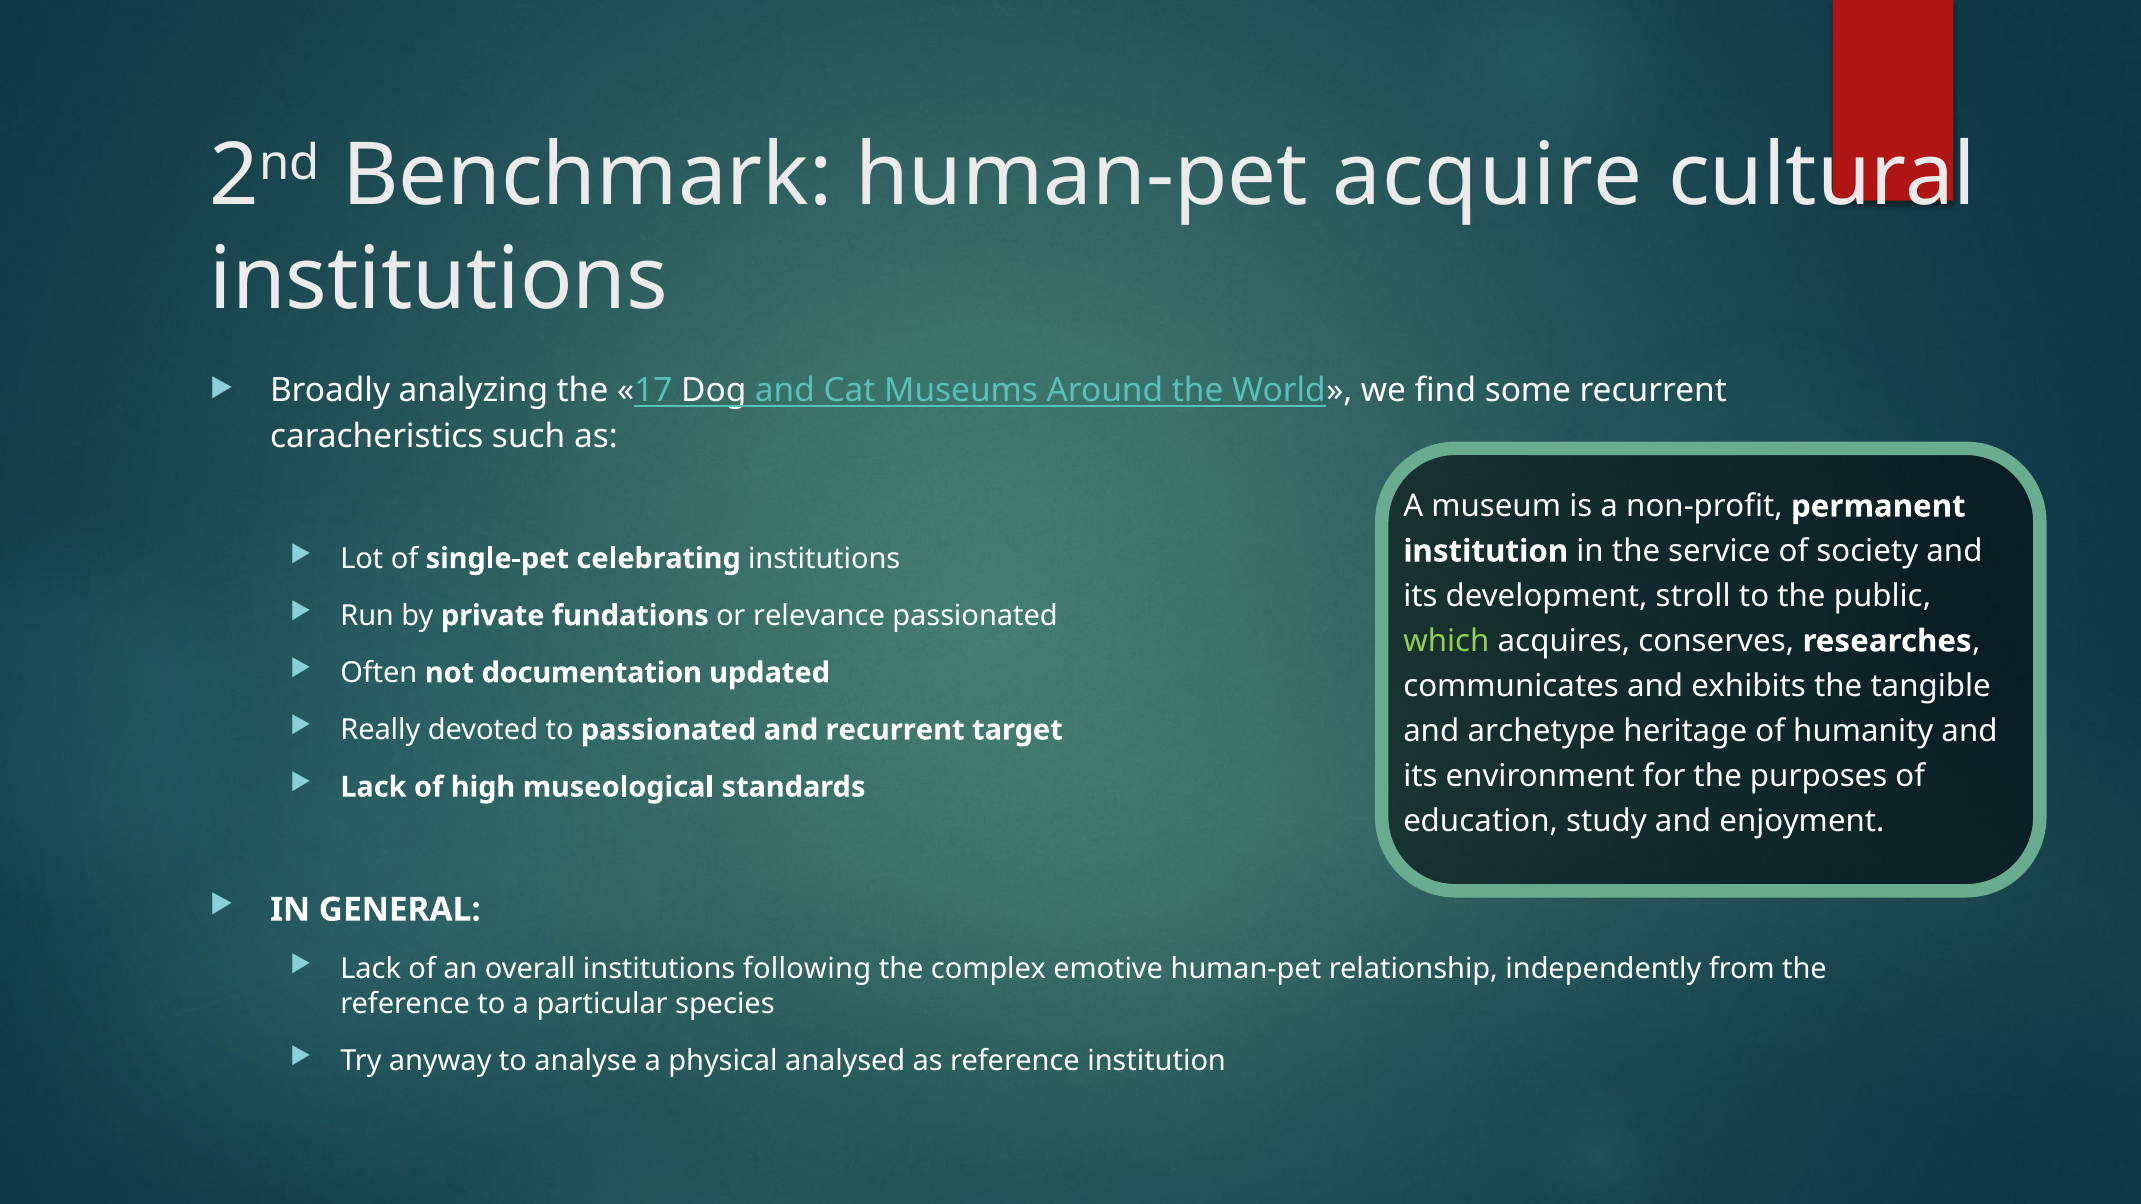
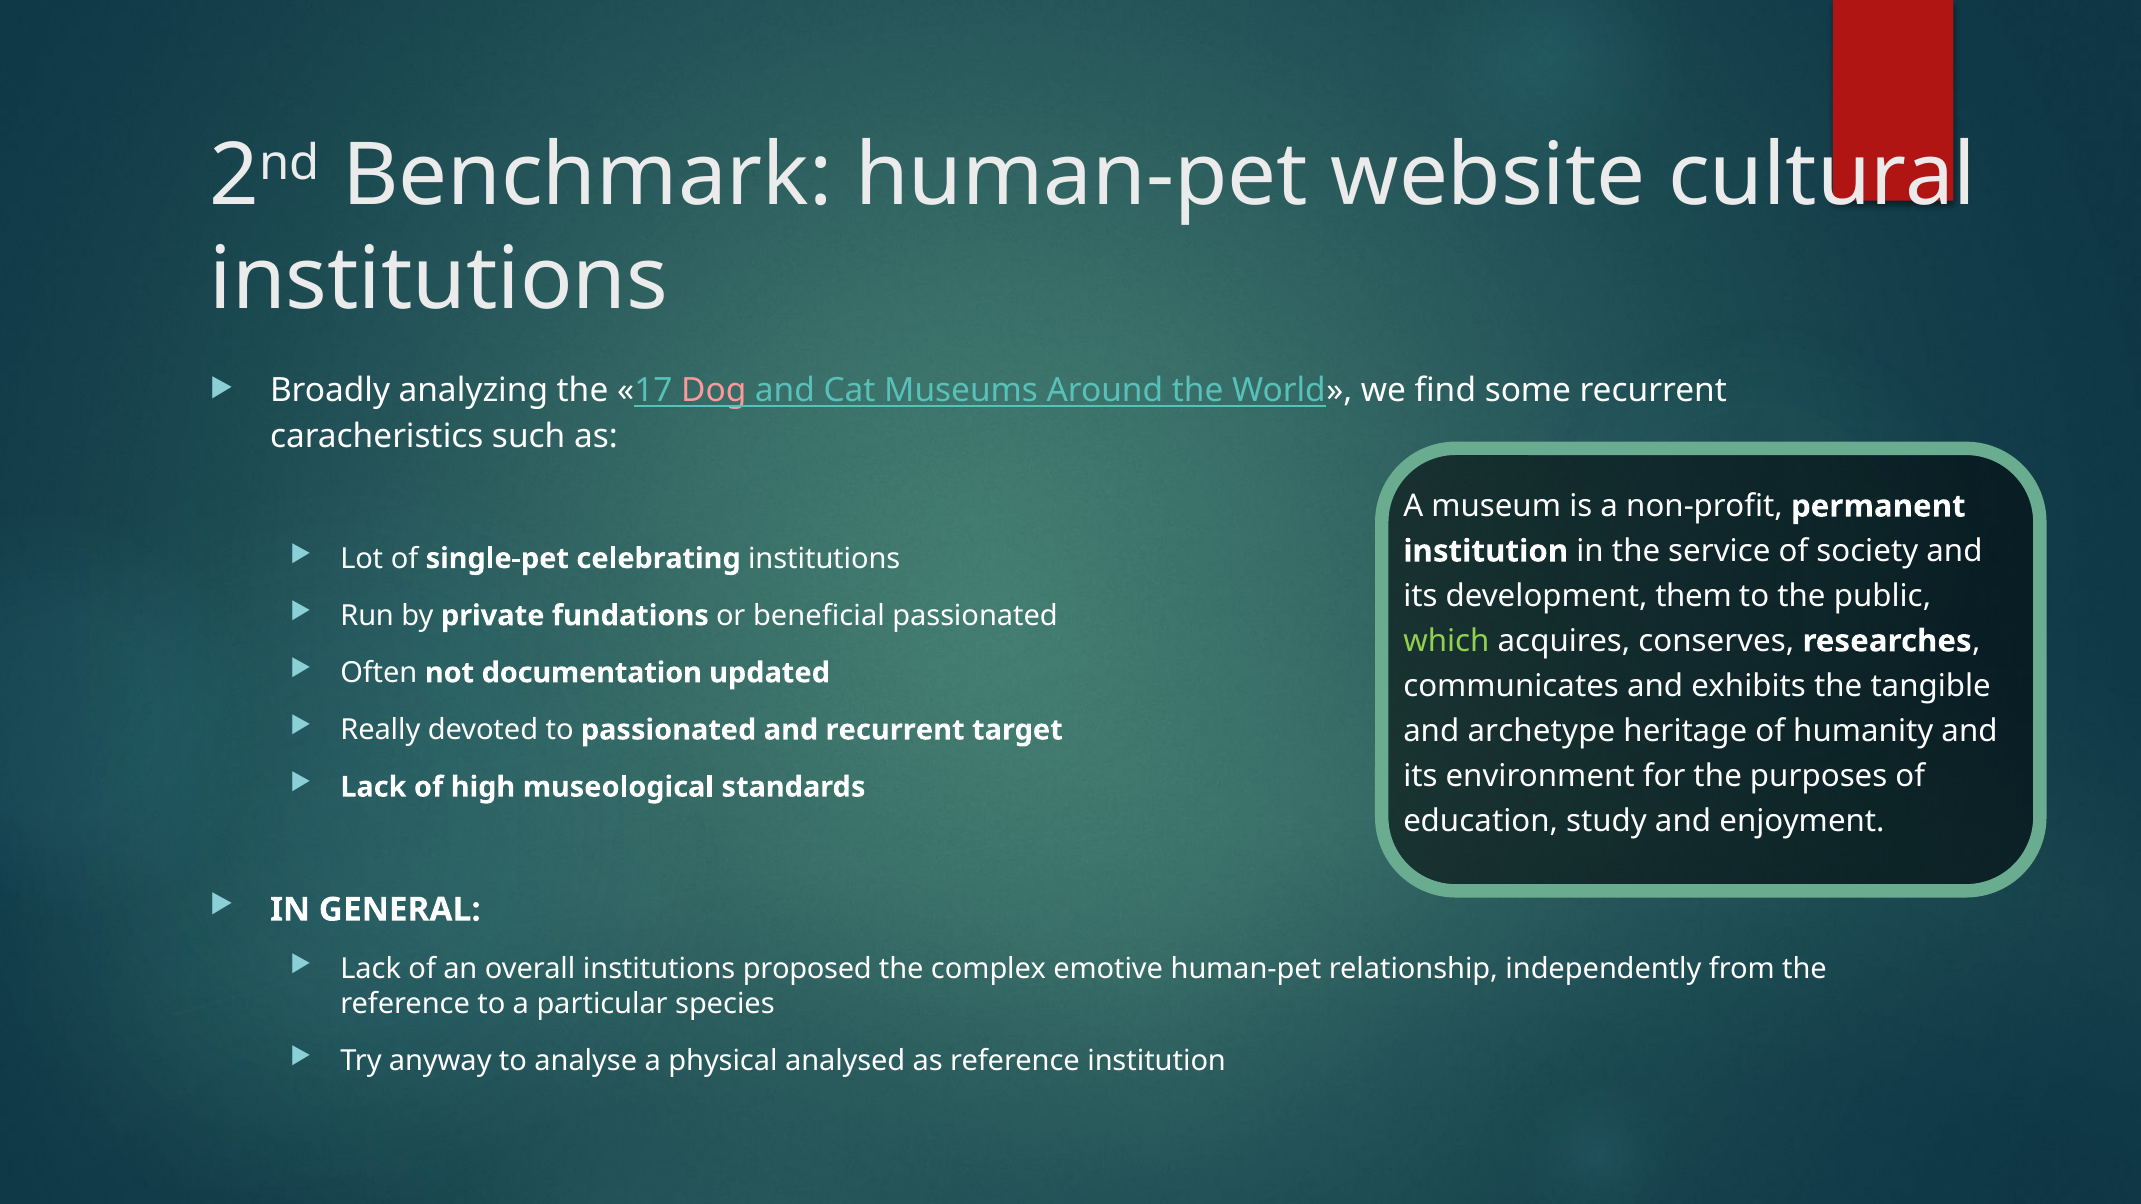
acquire: acquire -> website
Dog colour: white -> pink
stroll: stroll -> them
relevance: relevance -> beneficial
following: following -> proposed
